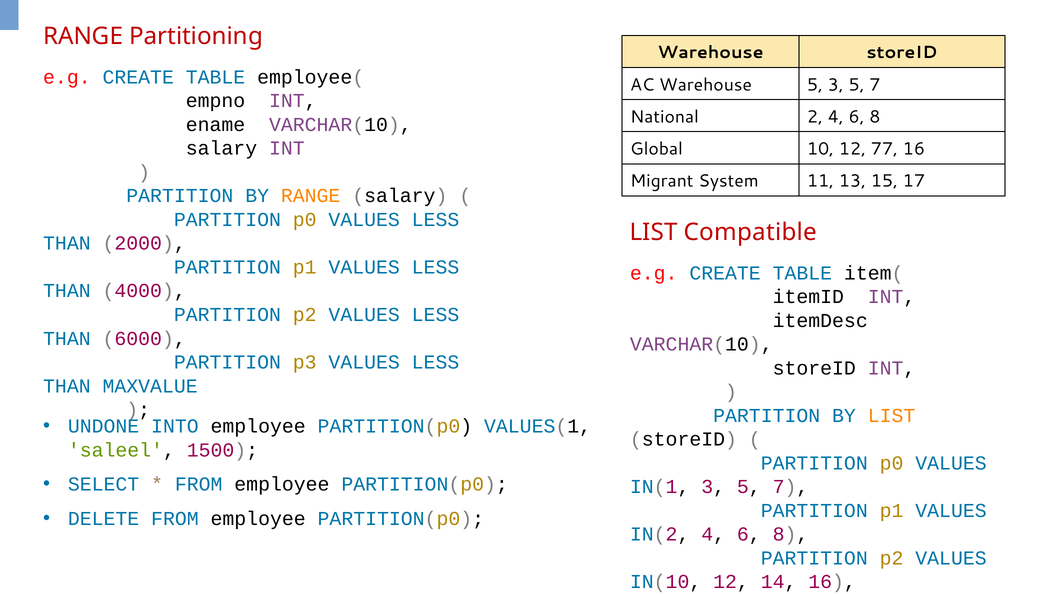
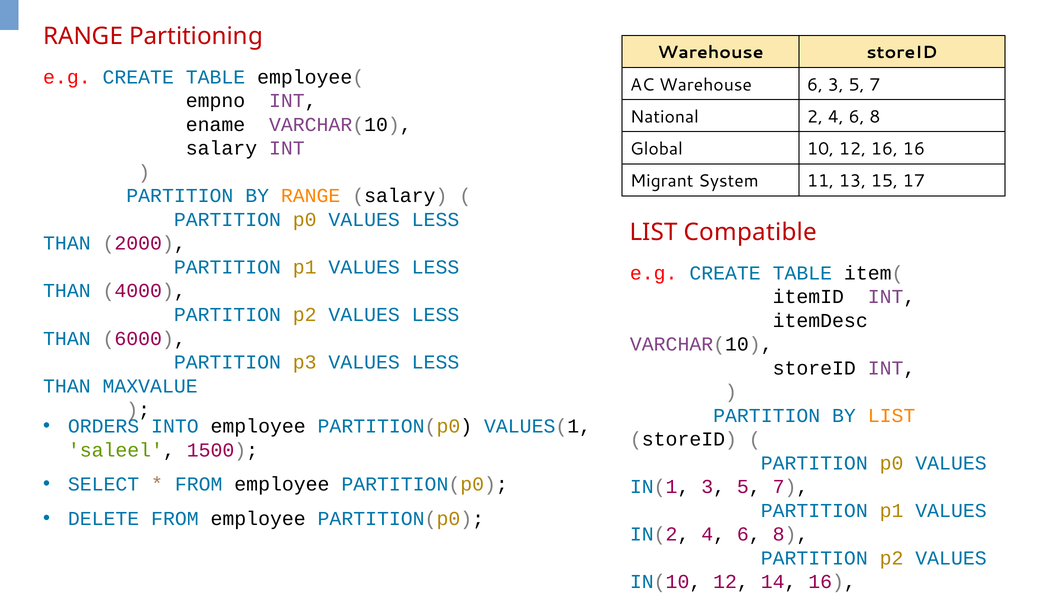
Warehouse 5: 5 -> 6
12 77: 77 -> 16
UNDONE: UNDONE -> ORDERS
